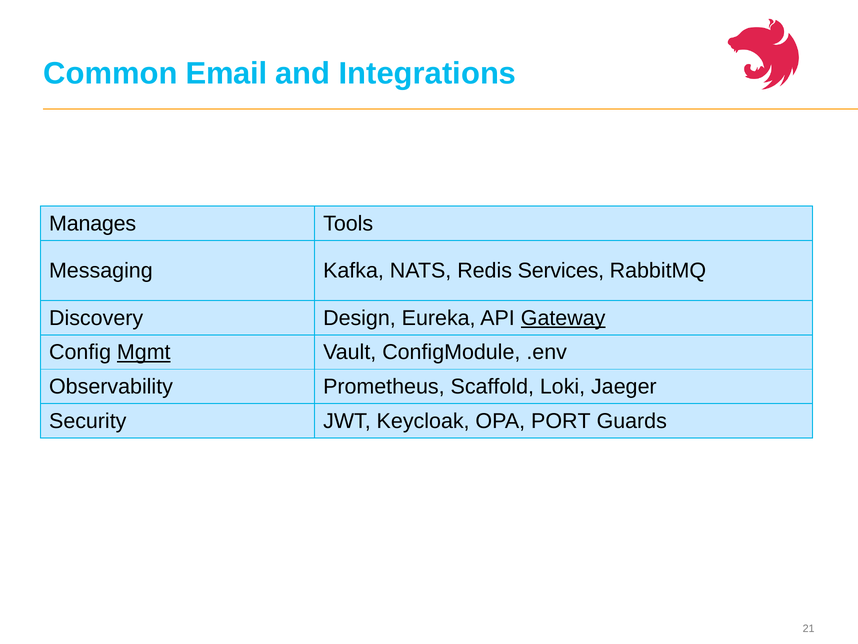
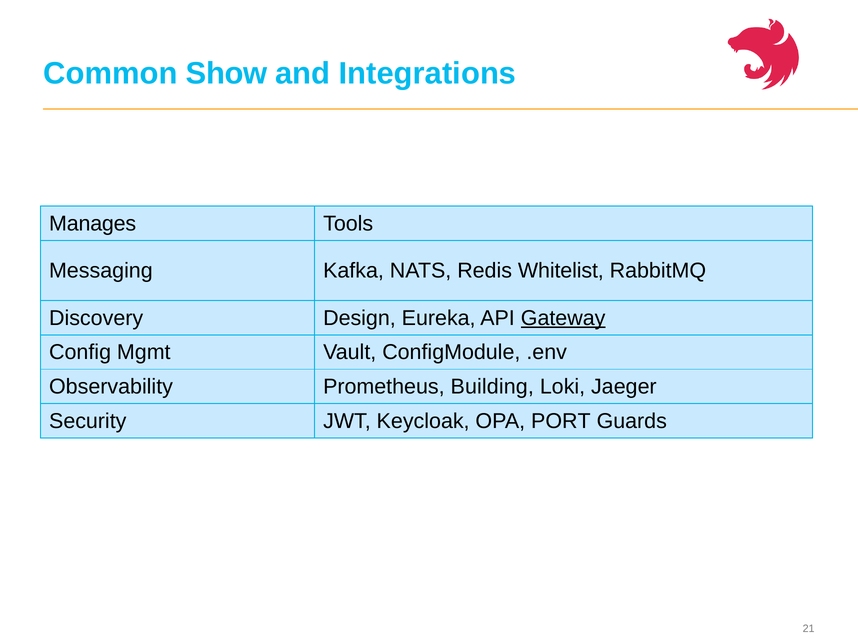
Email: Email -> Show
Services: Services -> Whitelist
Mgmt underline: present -> none
Scaffold: Scaffold -> Building
